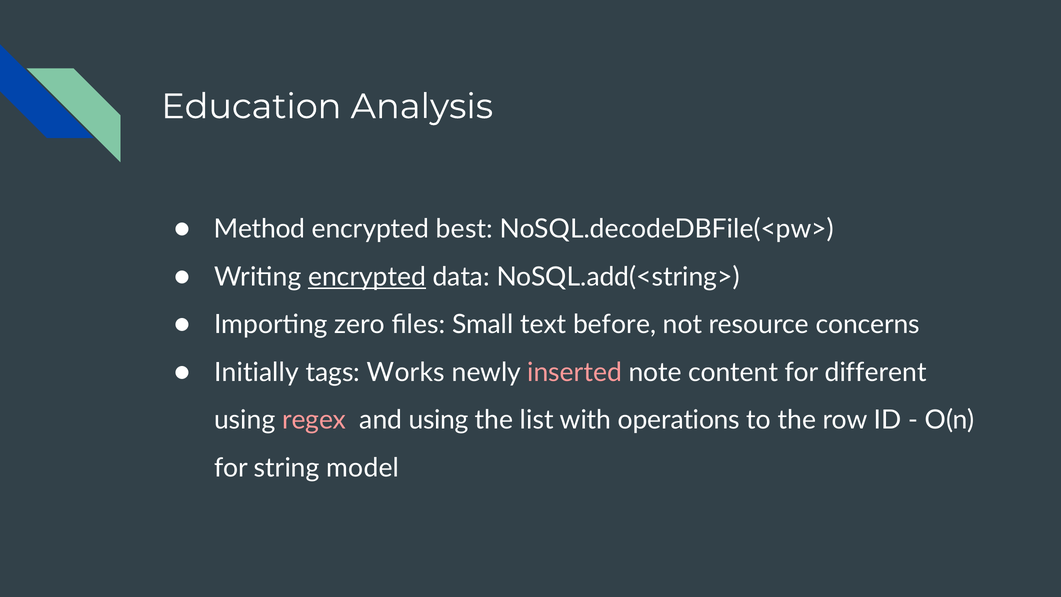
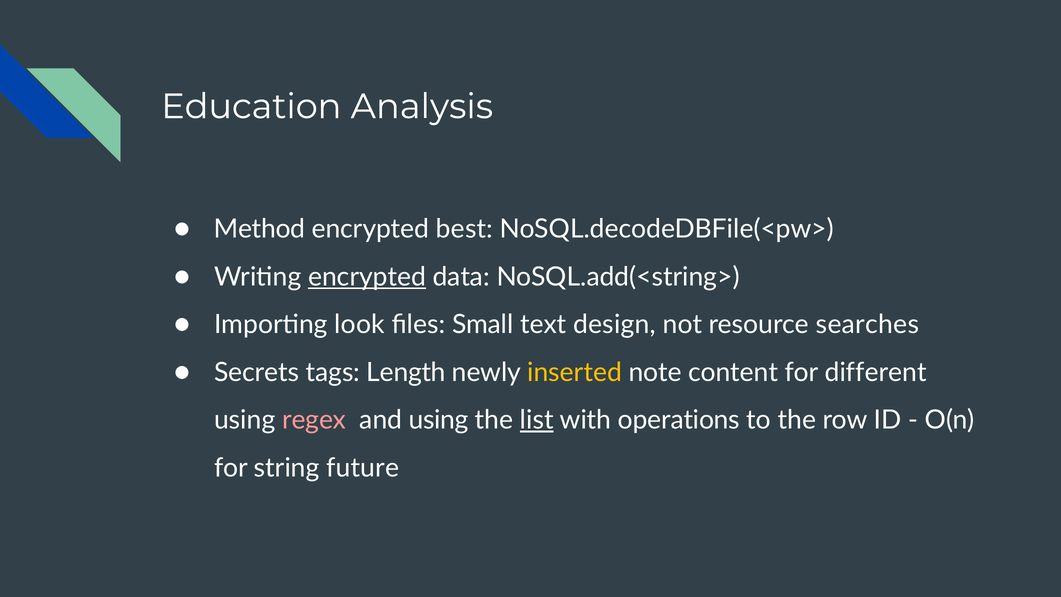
zero: zero -> look
before: before -> design
concerns: concerns -> searches
Initially: Initially -> Secrets
Works: Works -> Length
inserted colour: pink -> yellow
list underline: none -> present
model: model -> future
